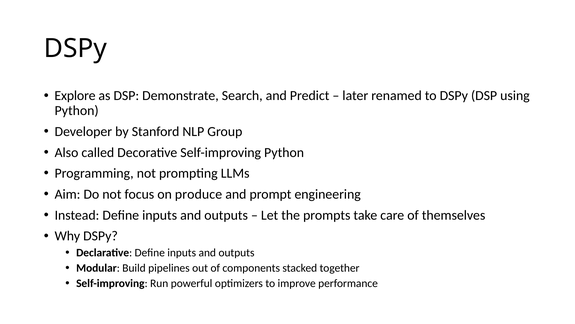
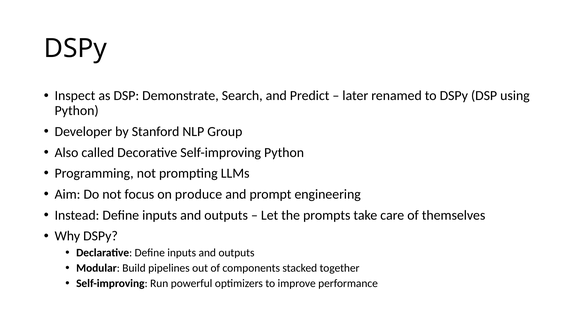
Explore: Explore -> Inspect
